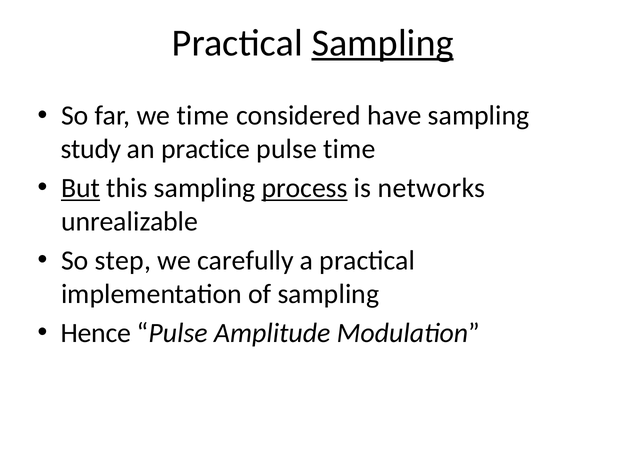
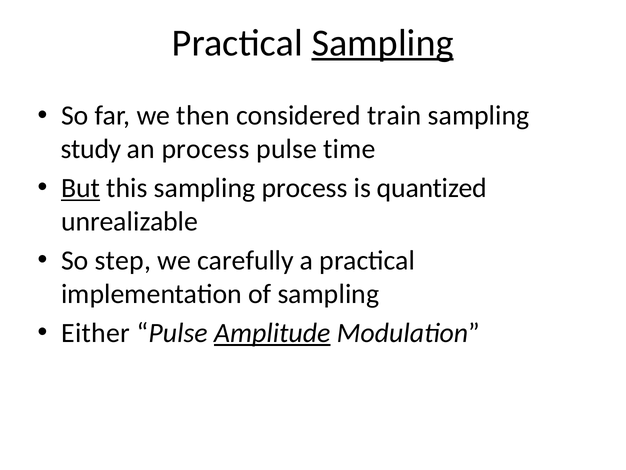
we time: time -> then
have: have -> train
an practice: practice -> process
process at (305, 188) underline: present -> none
networks: networks -> quantized
Hence: Hence -> Either
Amplitude underline: none -> present
